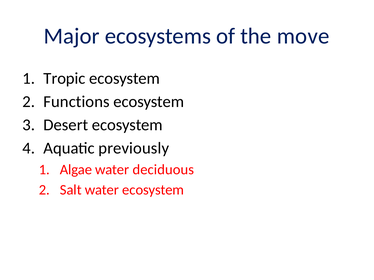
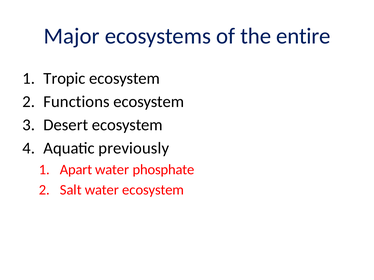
move: move -> entire
Algae: Algae -> Apart
deciduous: deciduous -> phosphate
